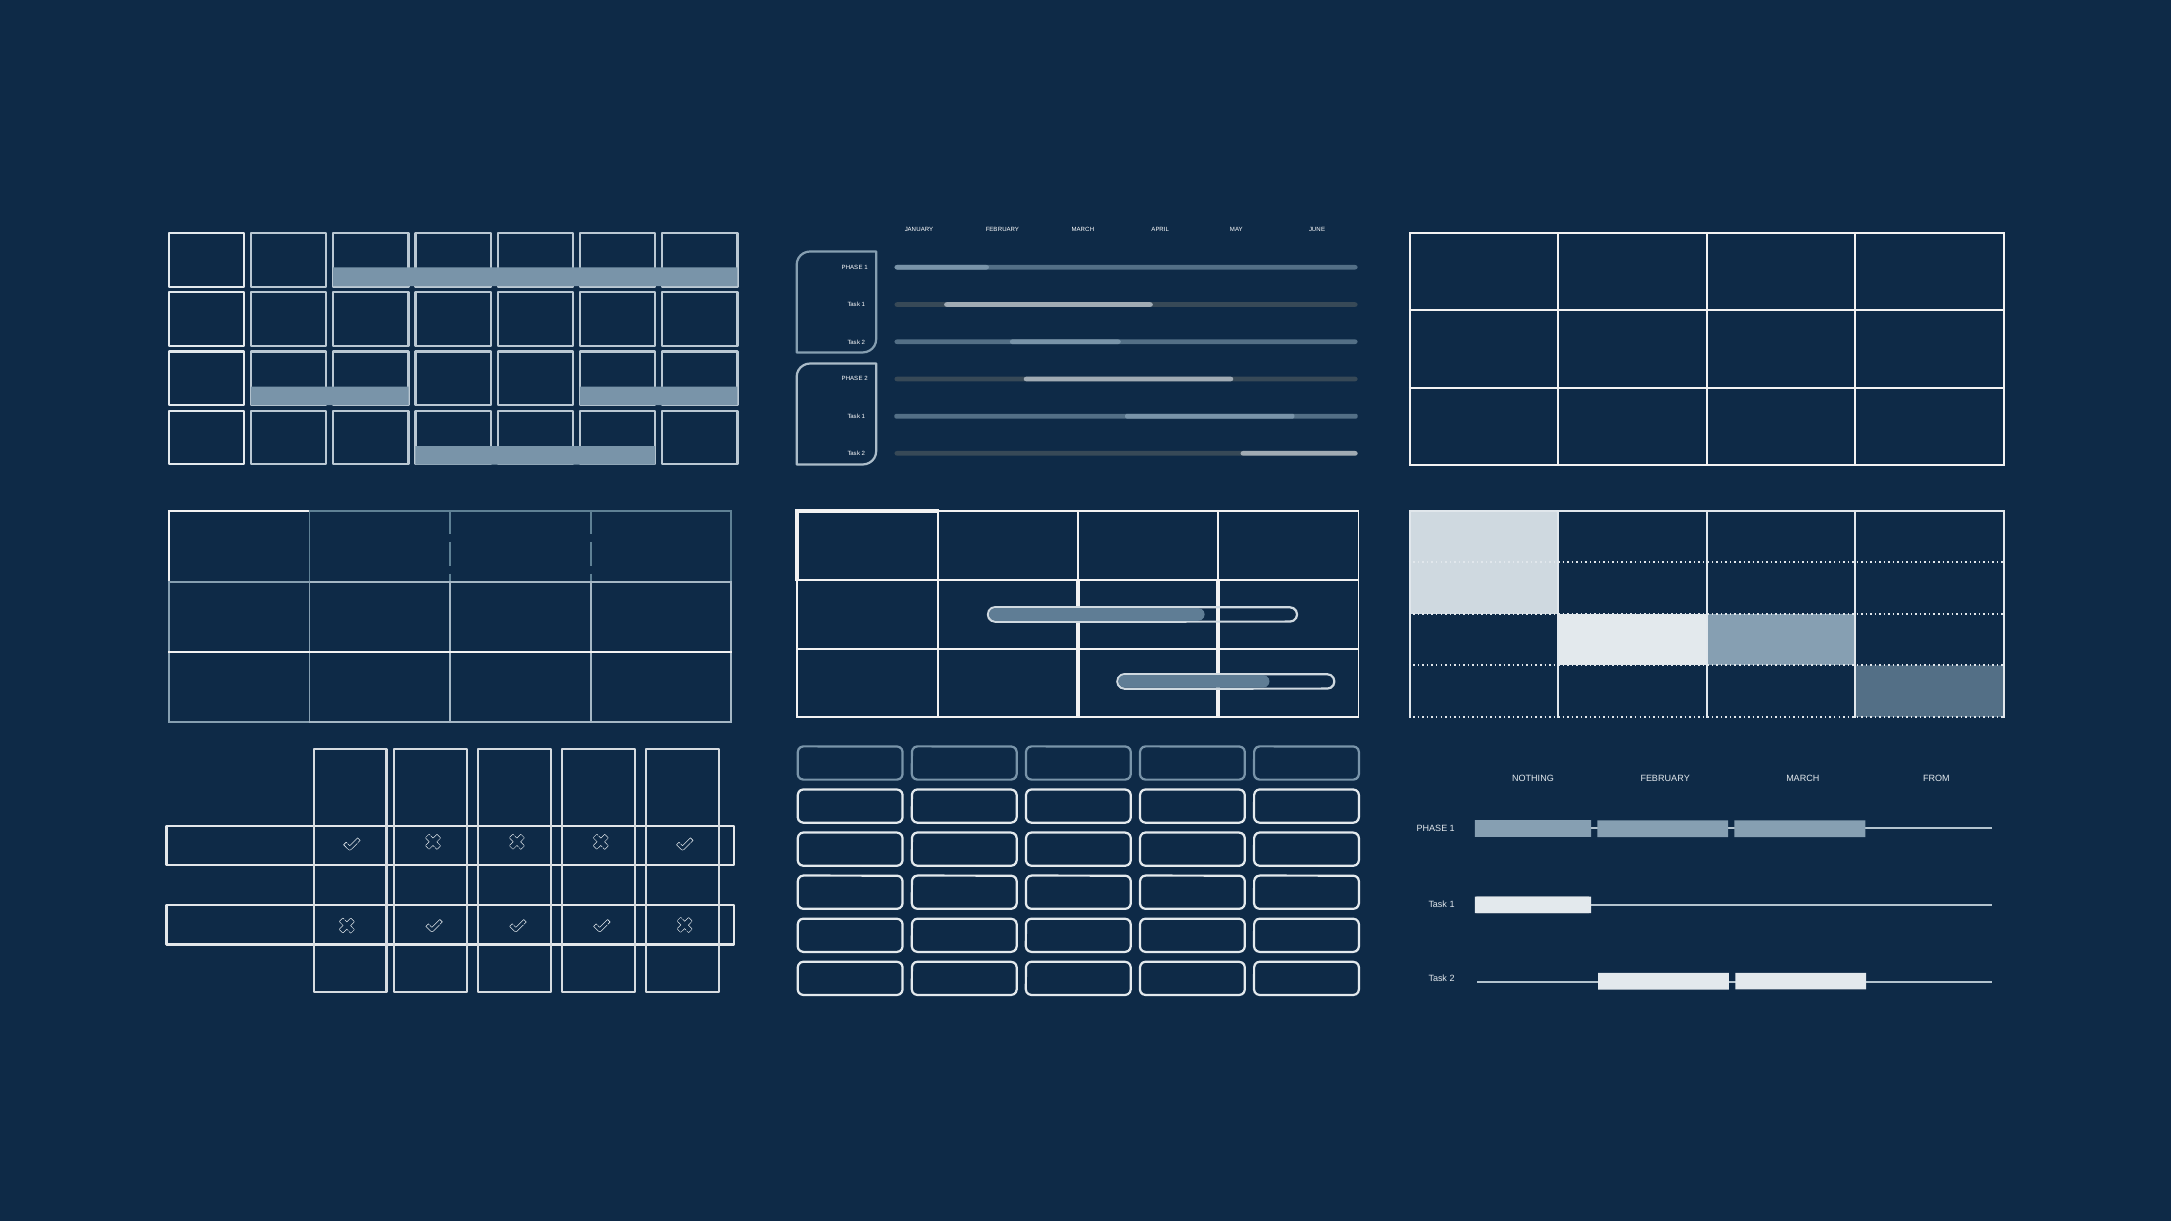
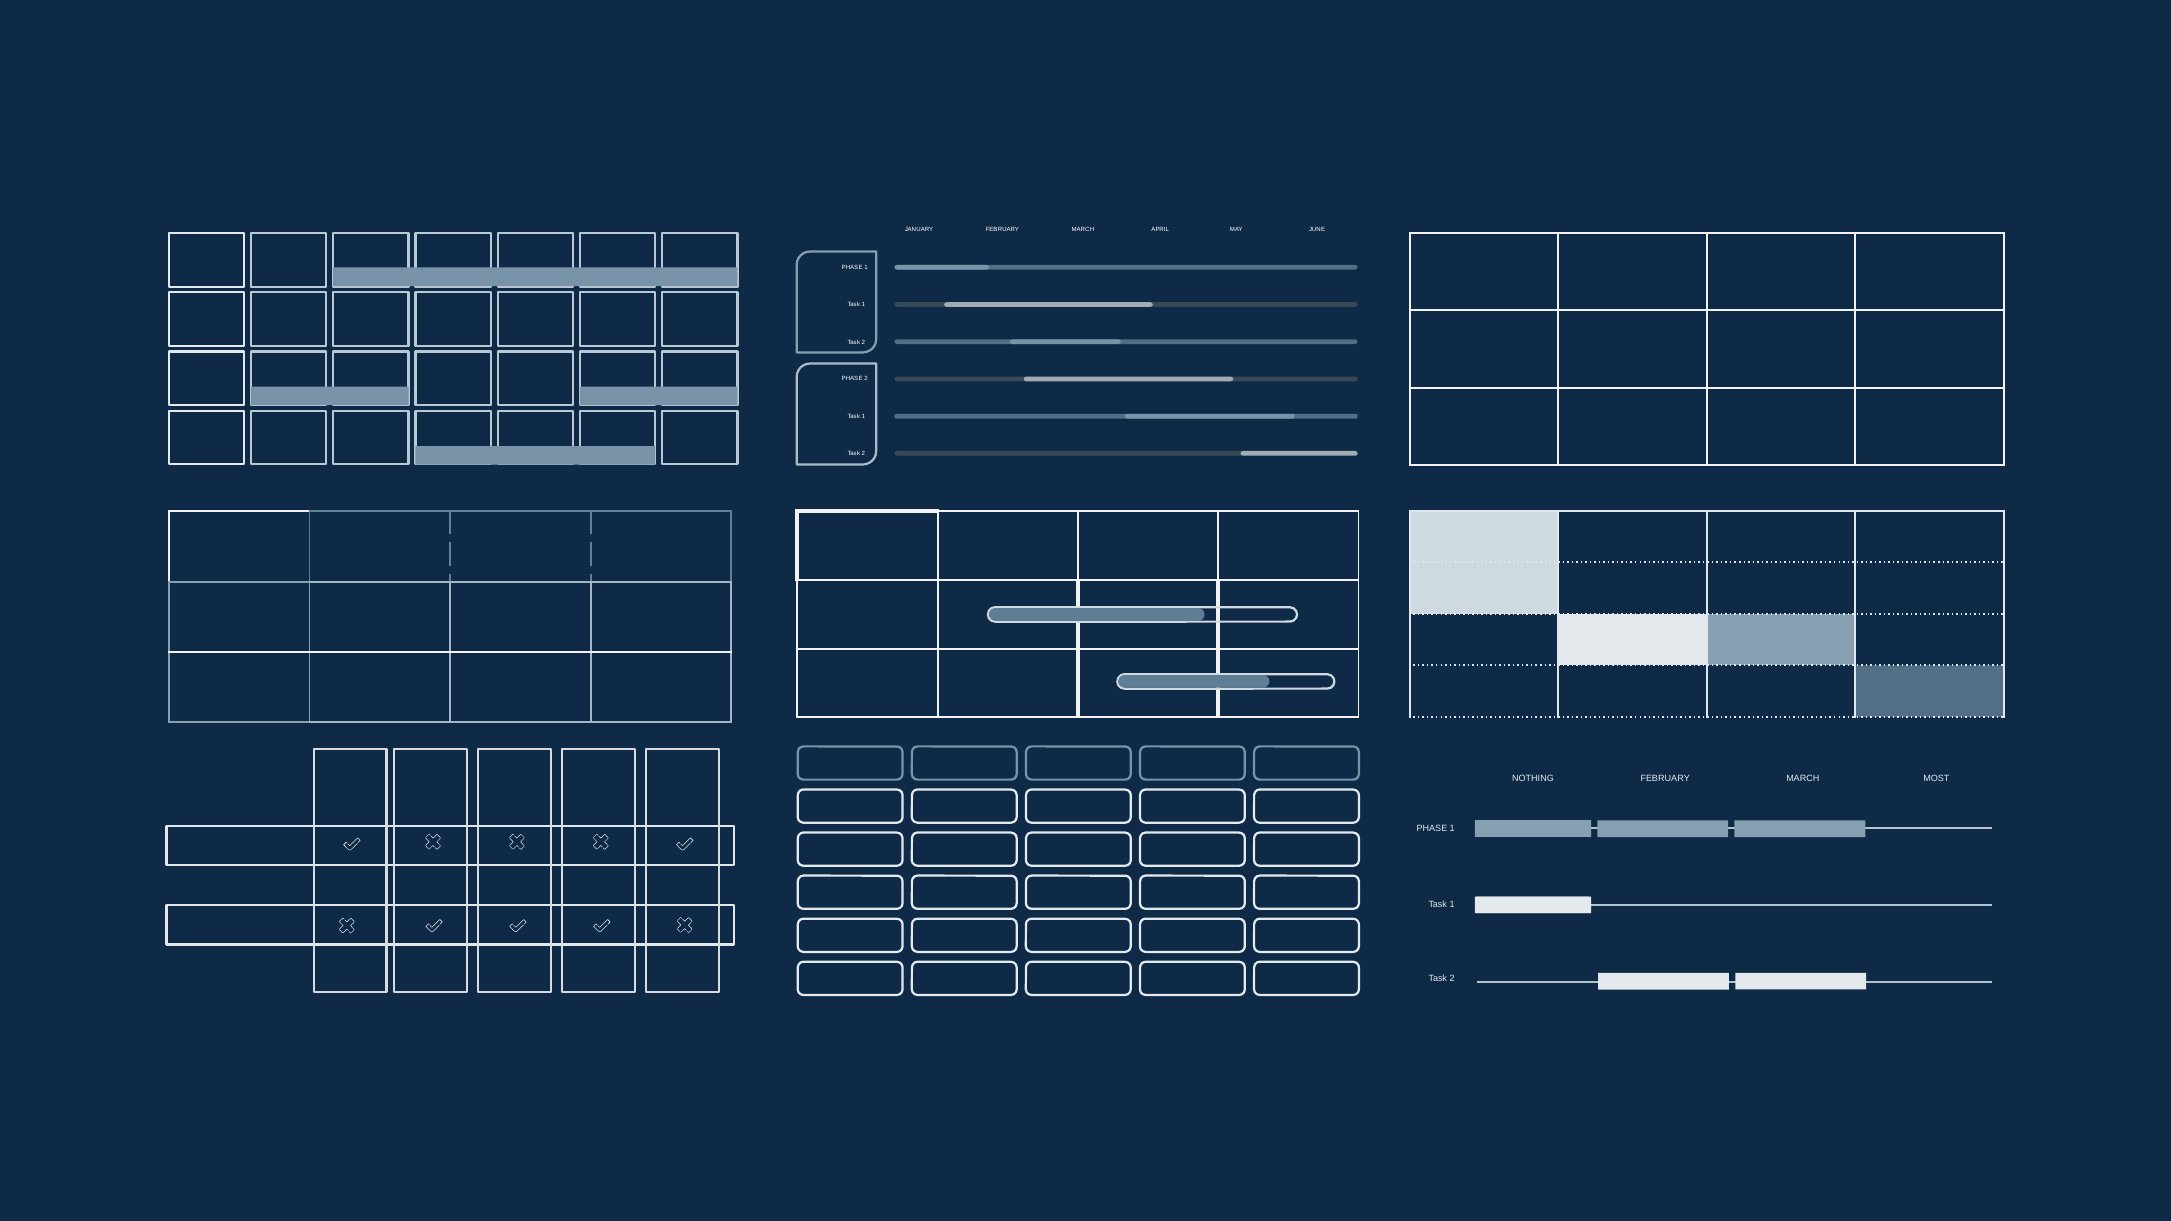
FROM: FROM -> MOST
